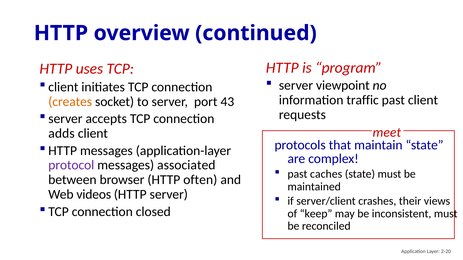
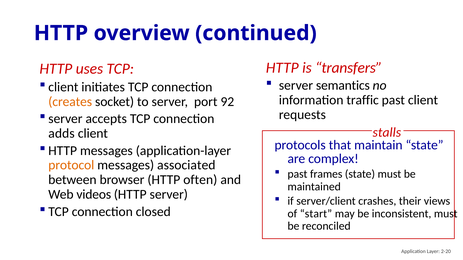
program: program -> transfers
viewpoint: viewpoint -> semantics
43: 43 -> 92
meet: meet -> stalls
protocol colour: purple -> orange
caches: caches -> frames
keep: keep -> start
